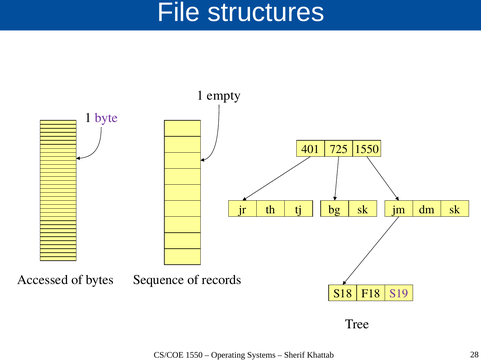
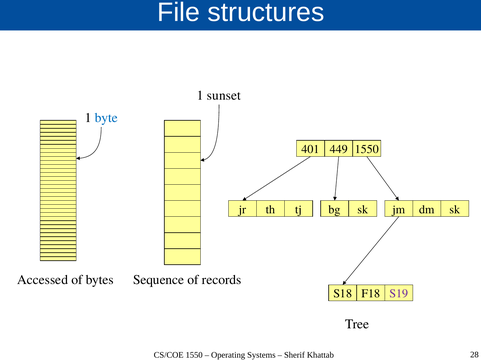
empty: empty -> sunset
byte colour: purple -> blue
725: 725 -> 449
